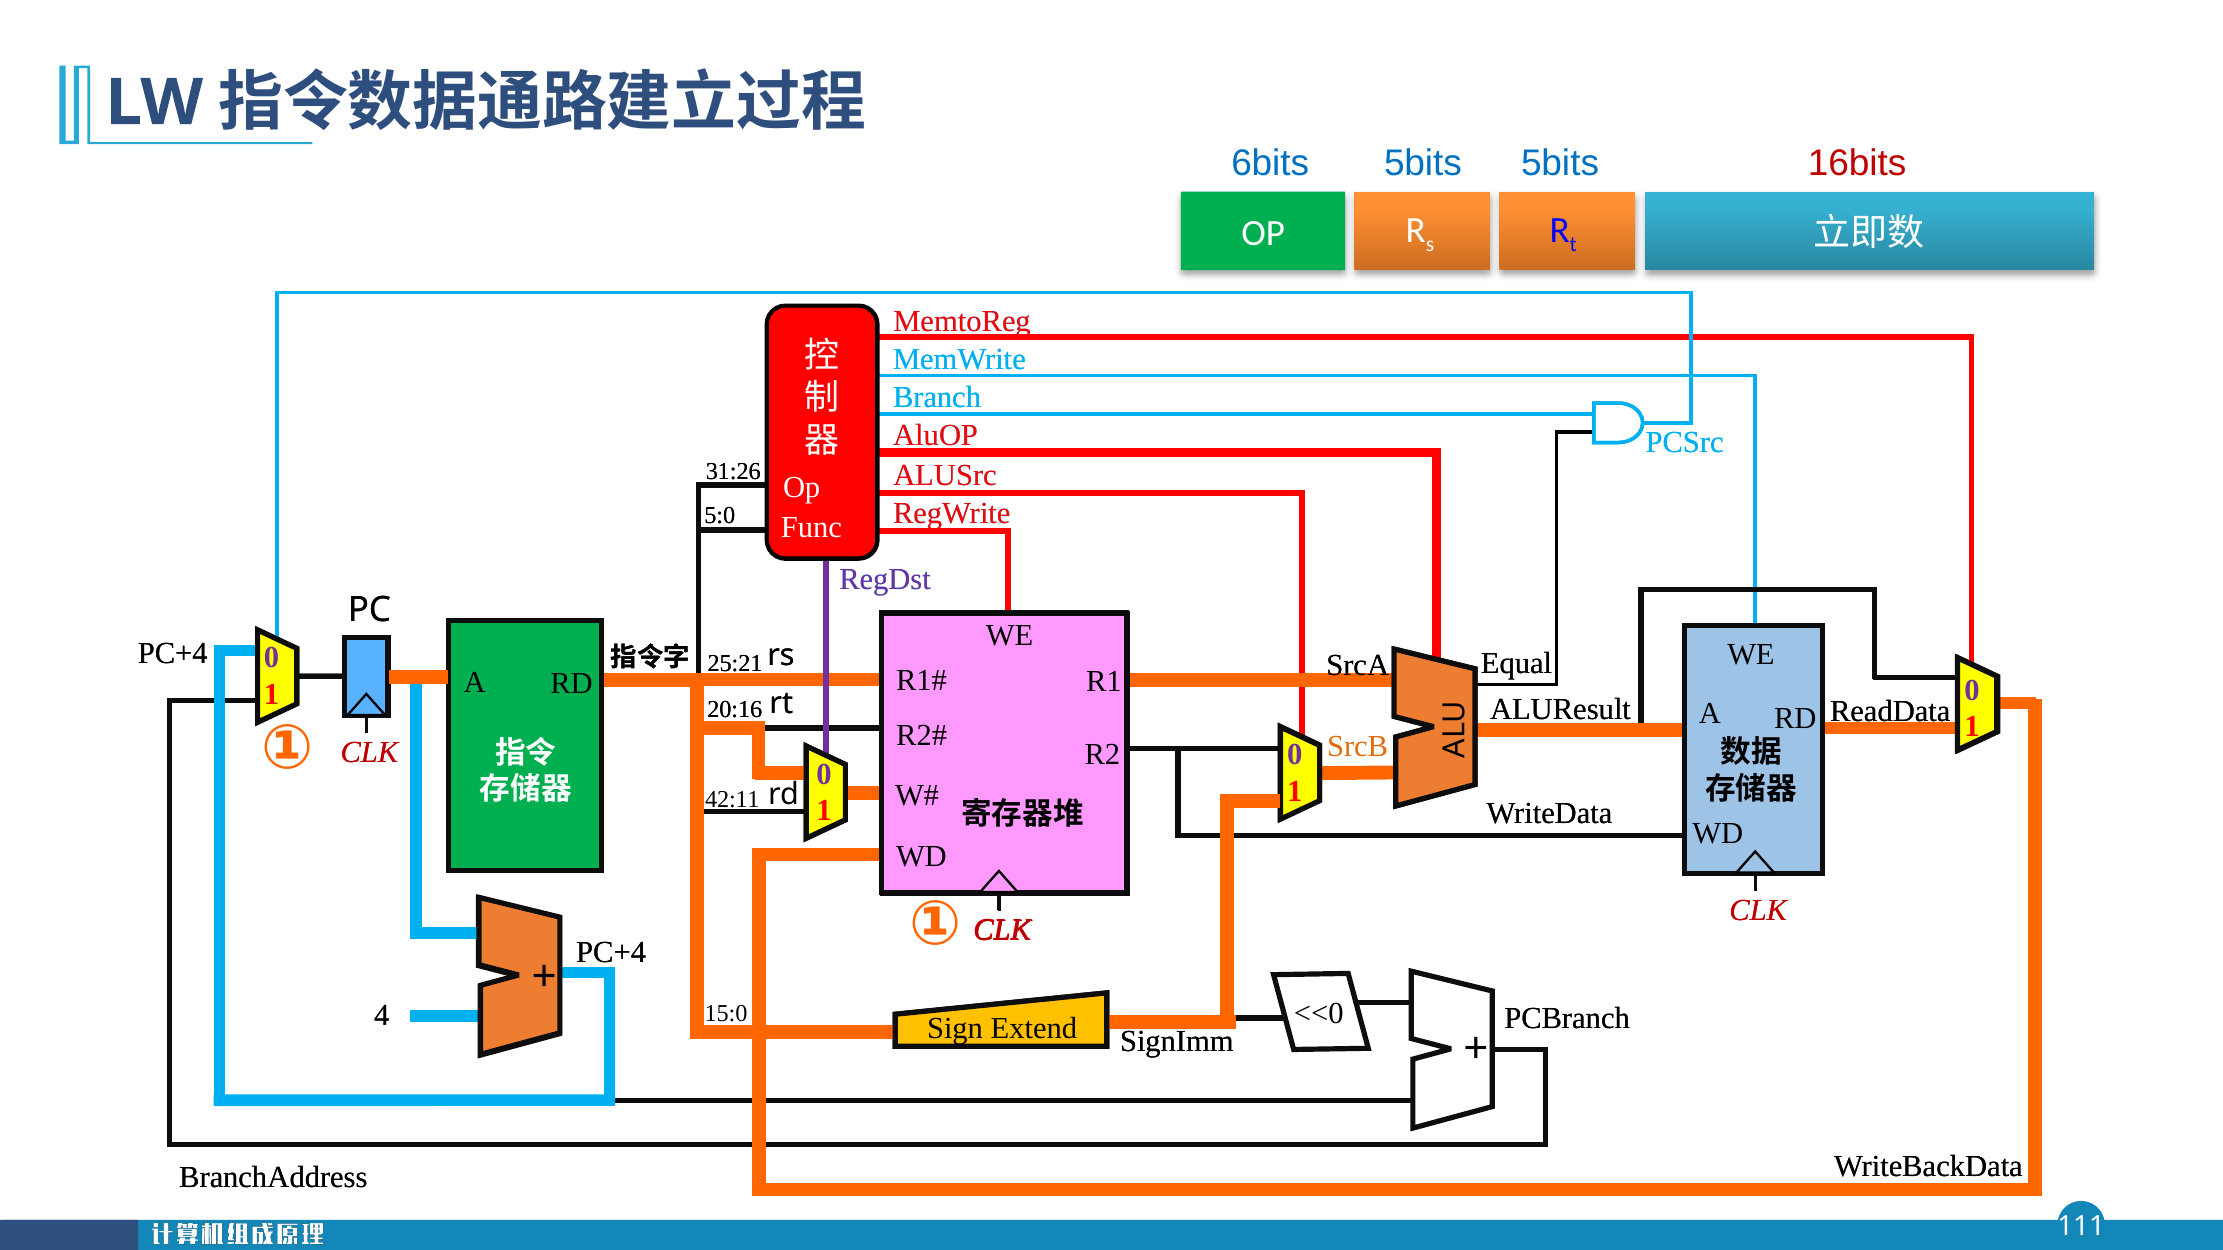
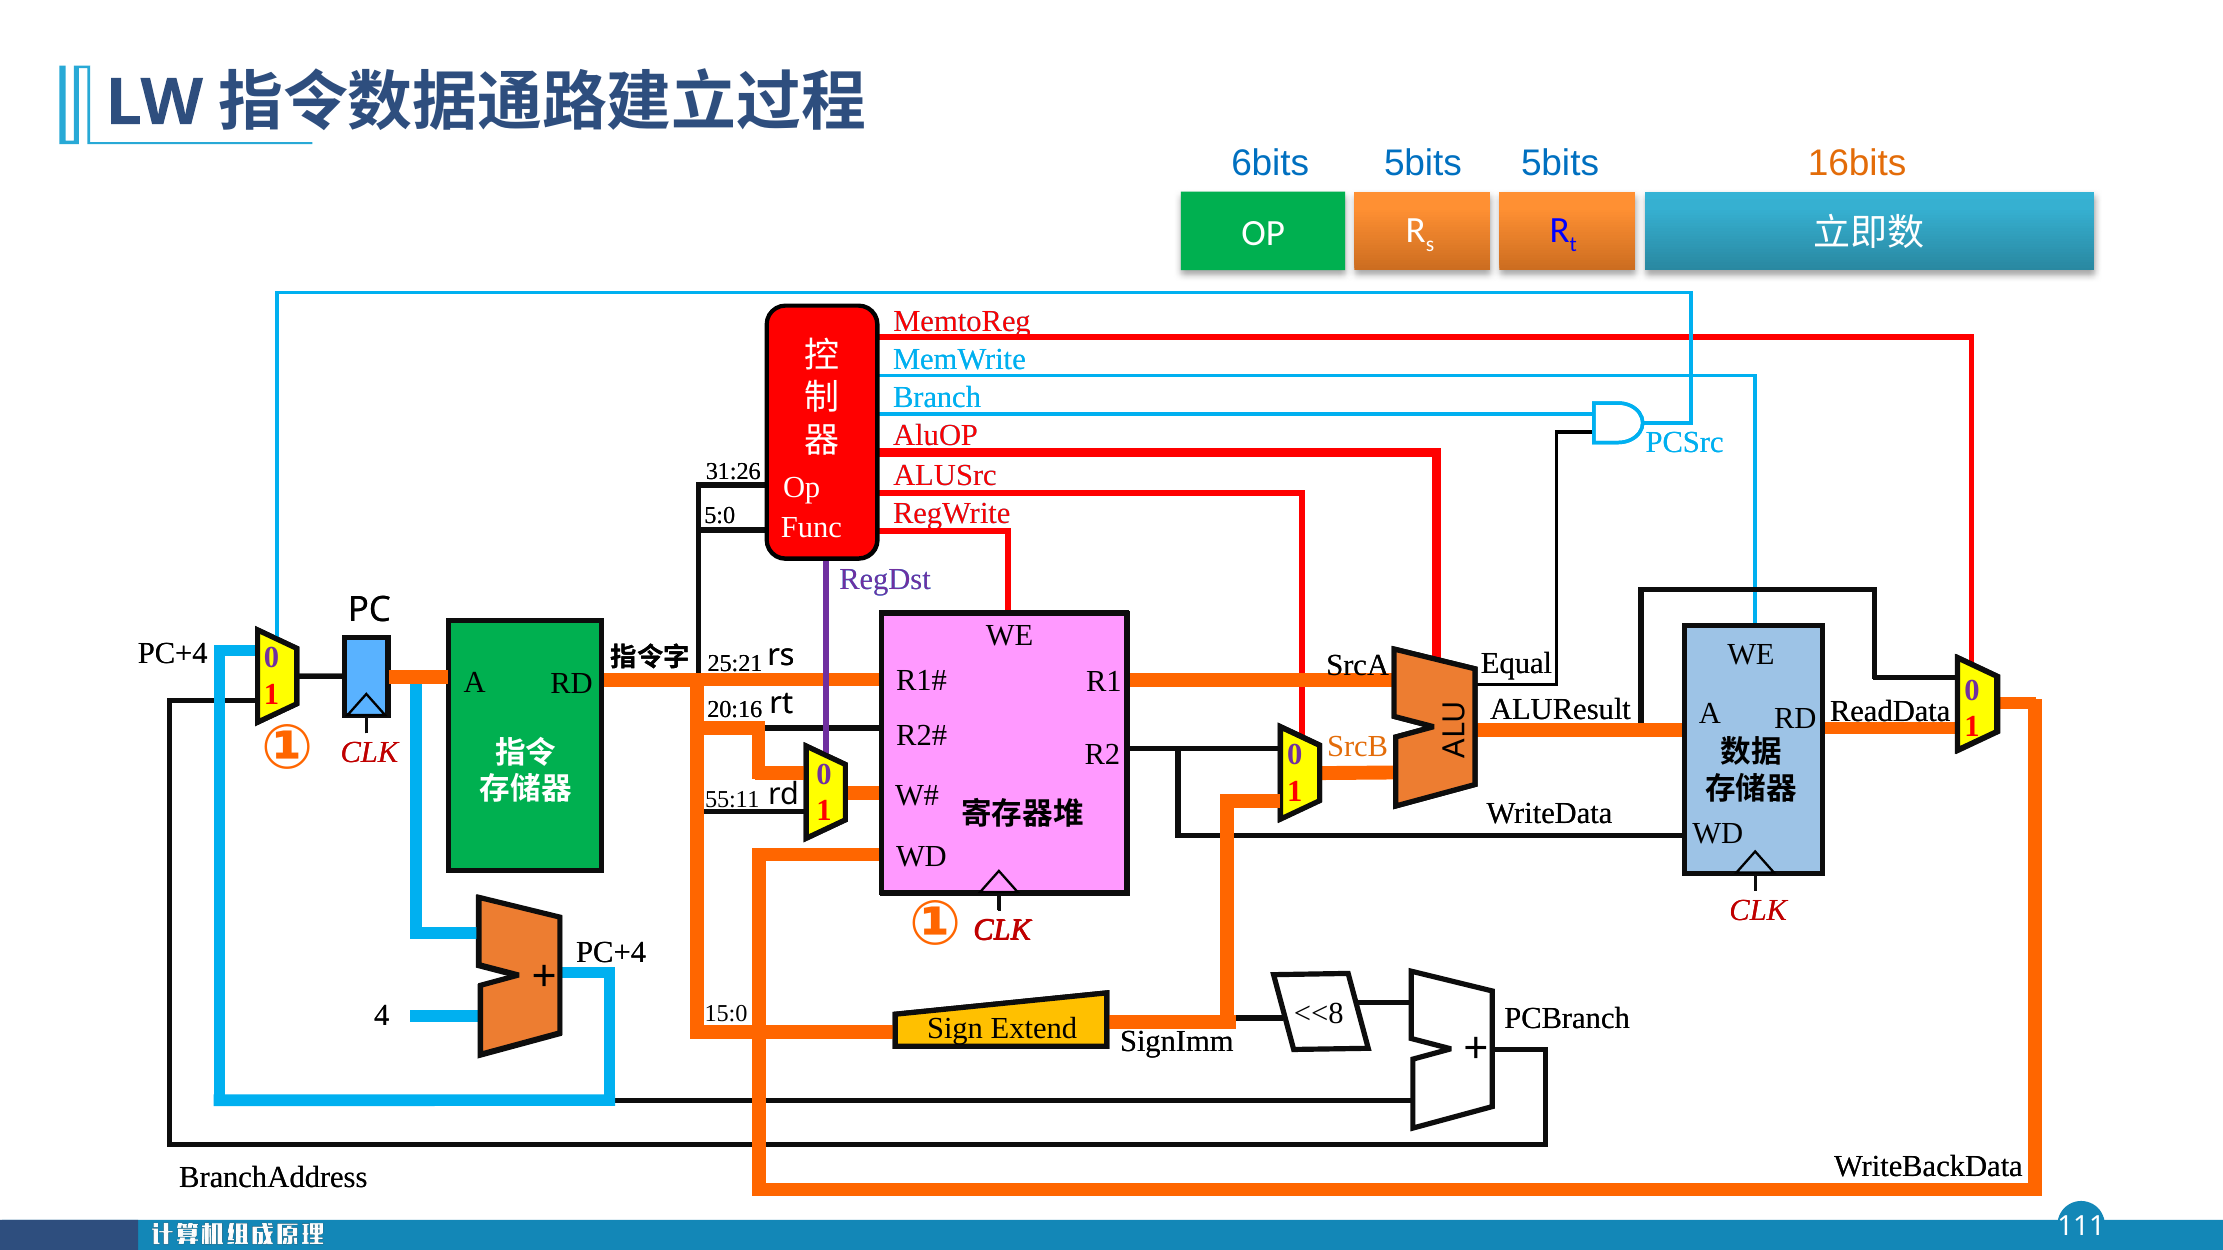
16bits colour: red -> orange
42:11: 42:11 -> 55:11
<<0: <<0 -> <<8
